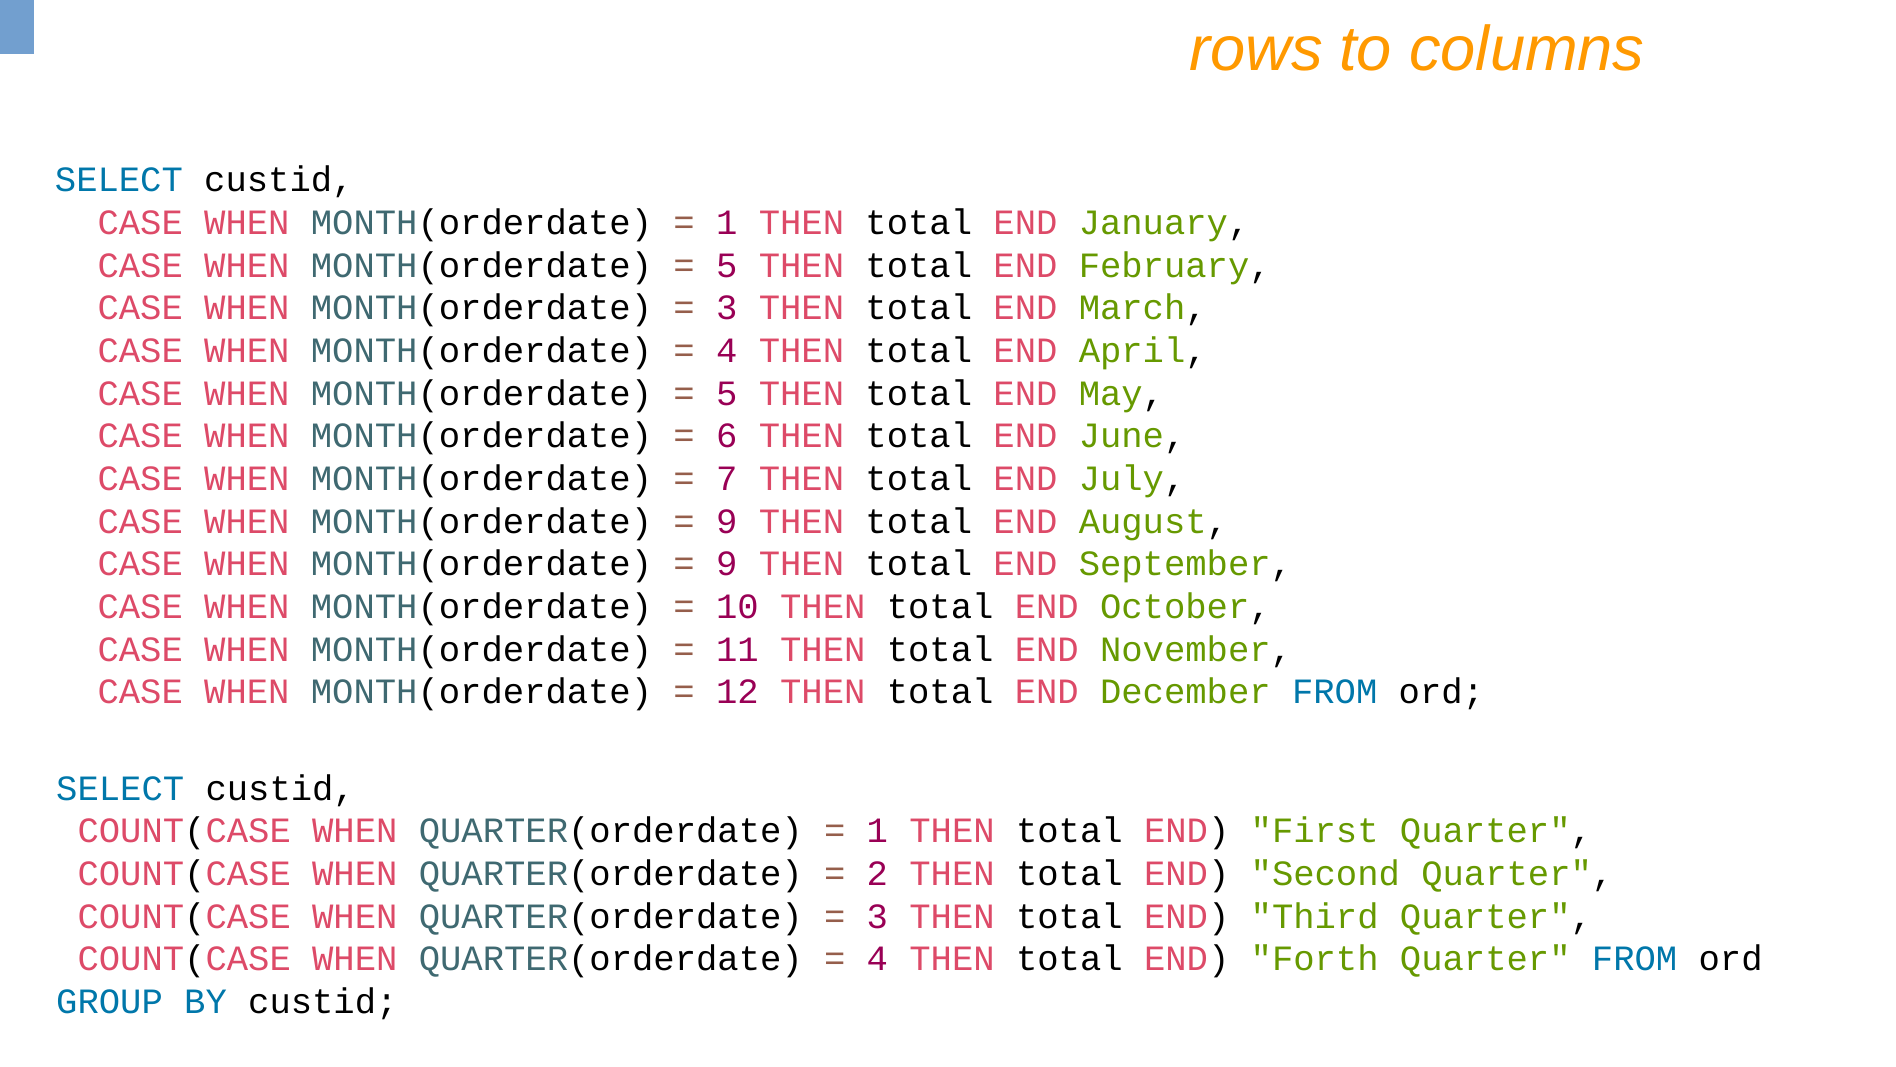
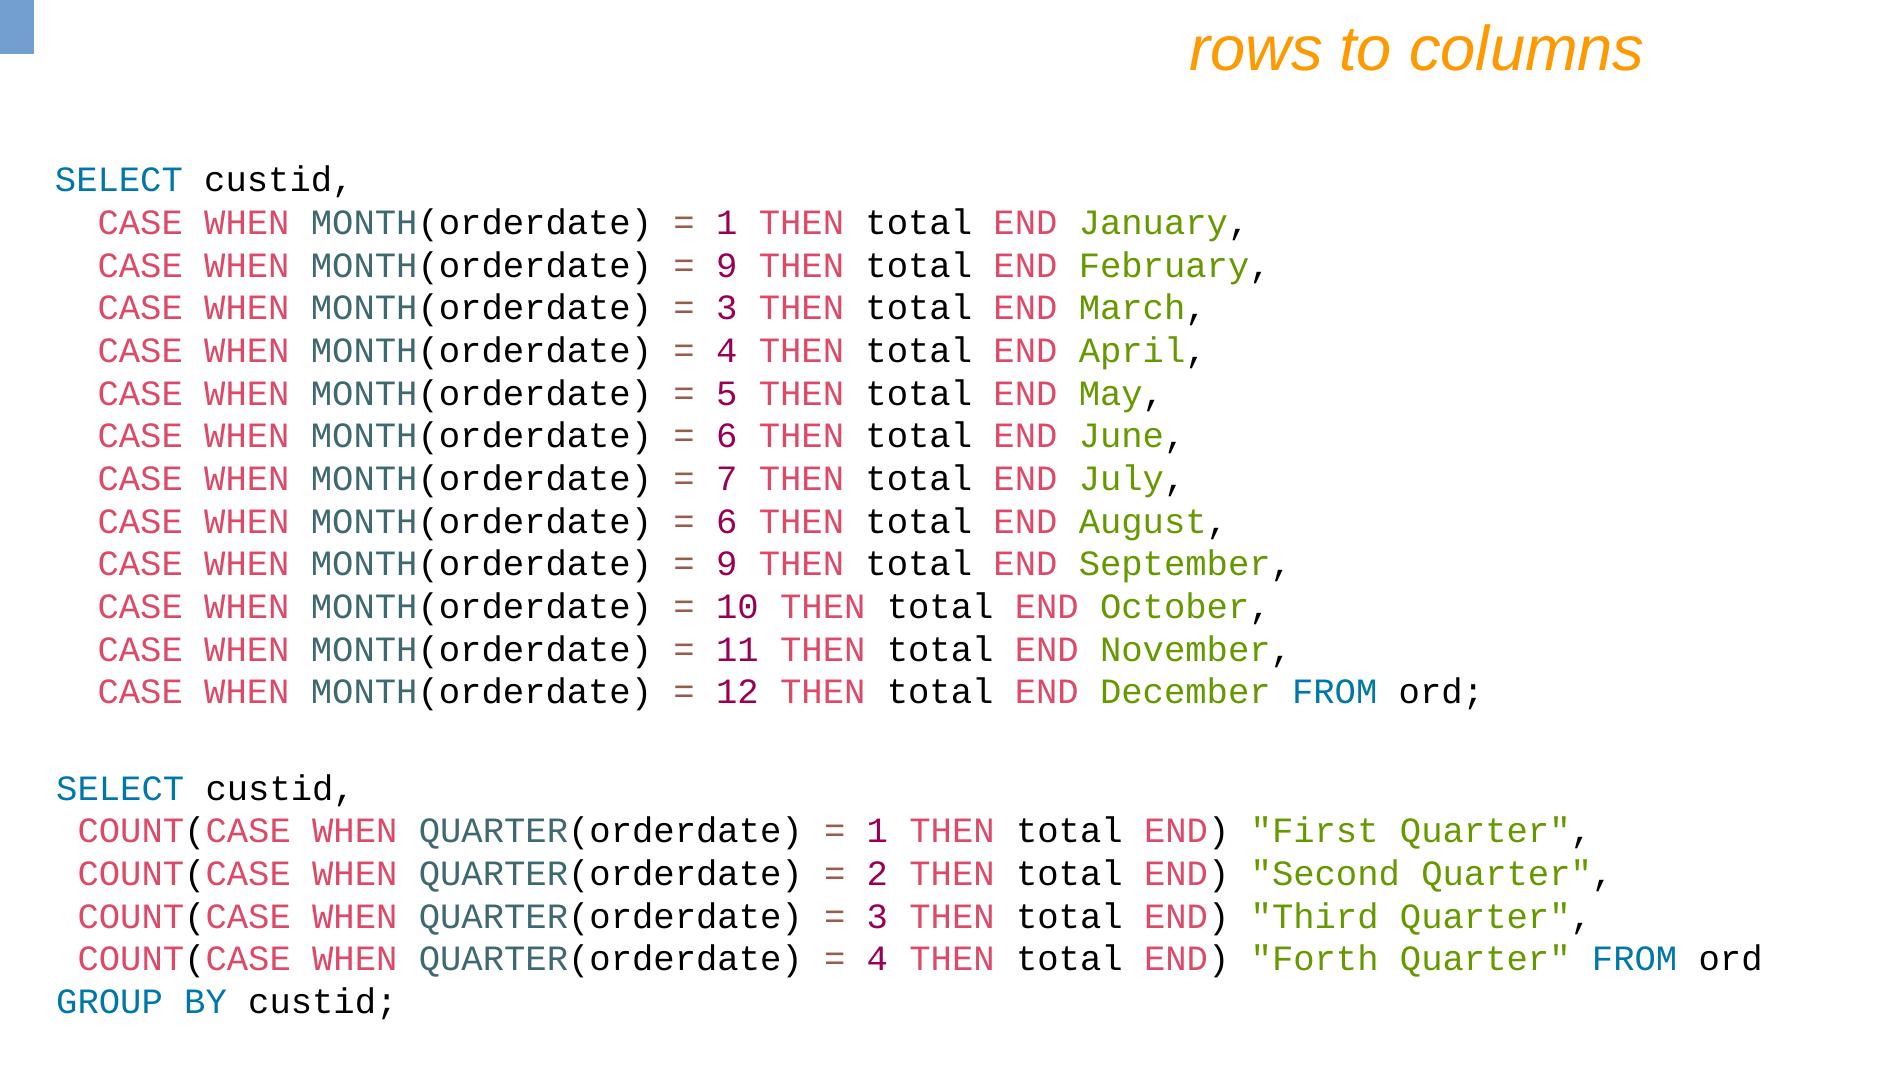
5 at (727, 265): 5 -> 9
9 at (727, 521): 9 -> 6
